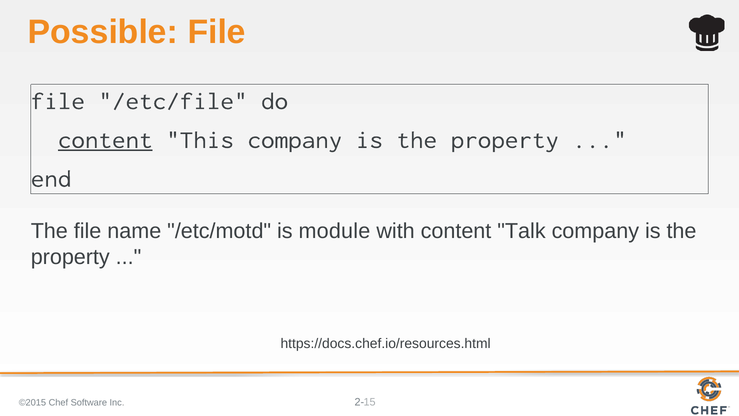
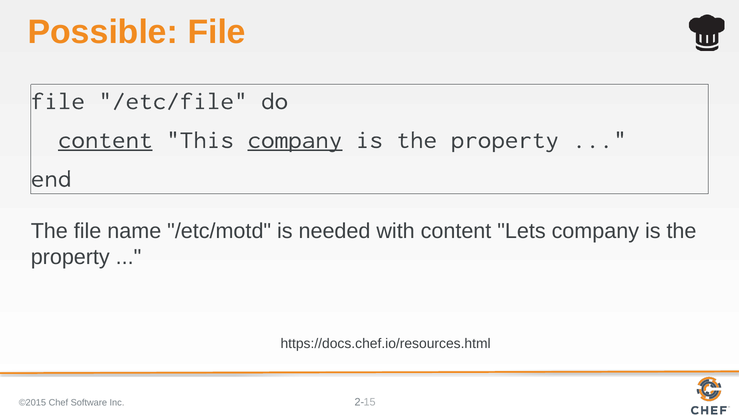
company at (295, 140) underline: none -> present
module: module -> needed
Talk: Talk -> Lets
